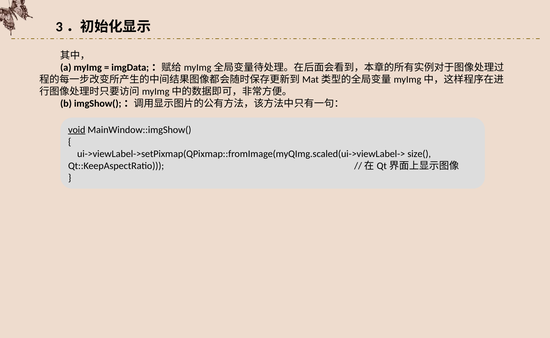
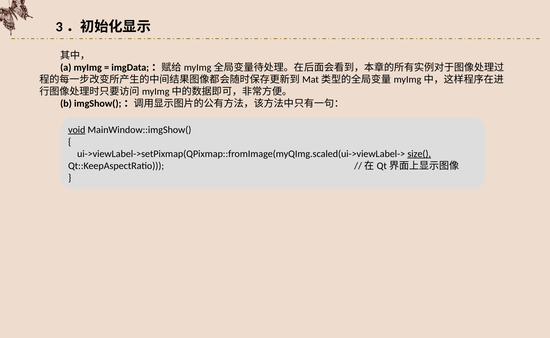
size( underline: none -> present
